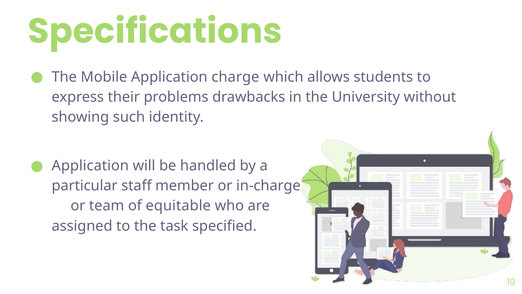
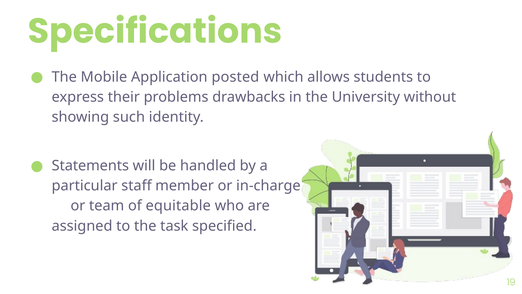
charge: charge -> posted
Application at (90, 166): Application -> Statements
